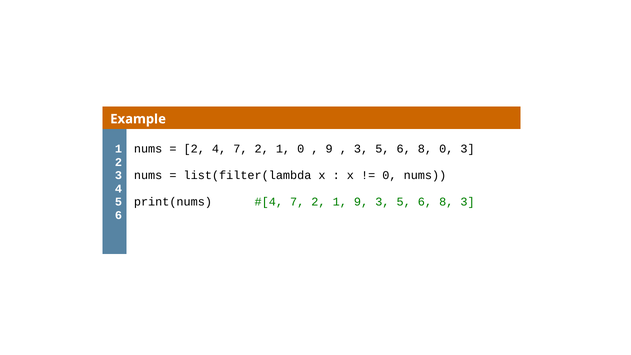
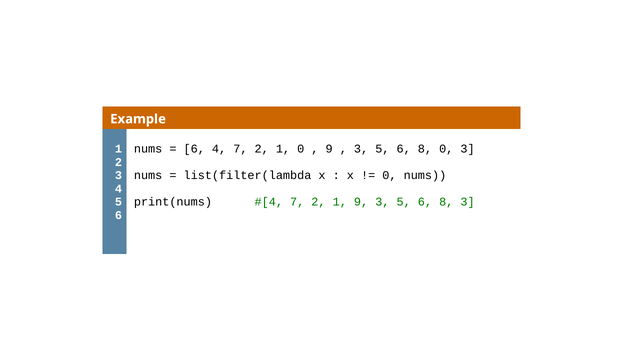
2 at (194, 149): 2 -> 6
